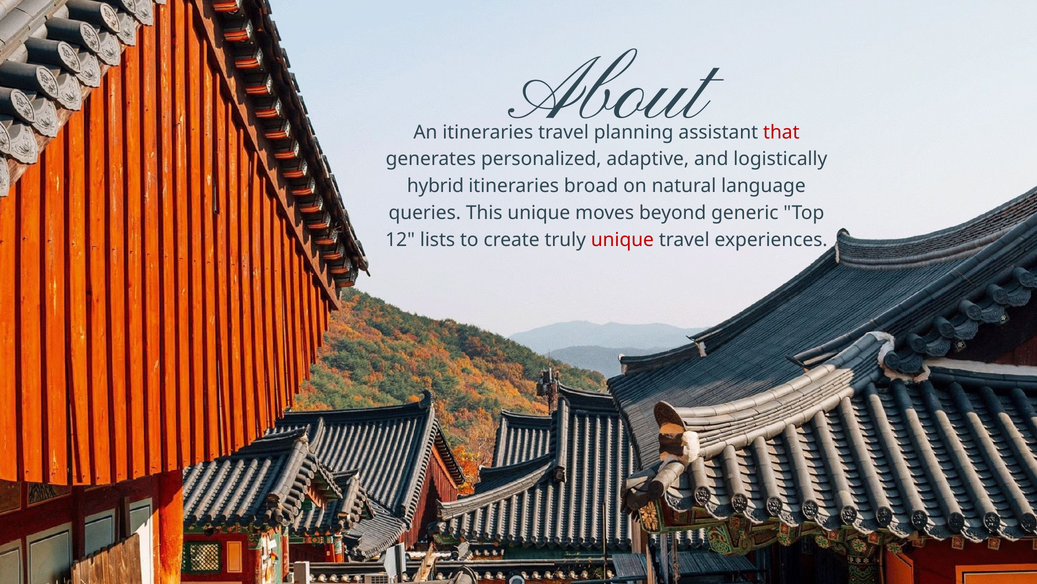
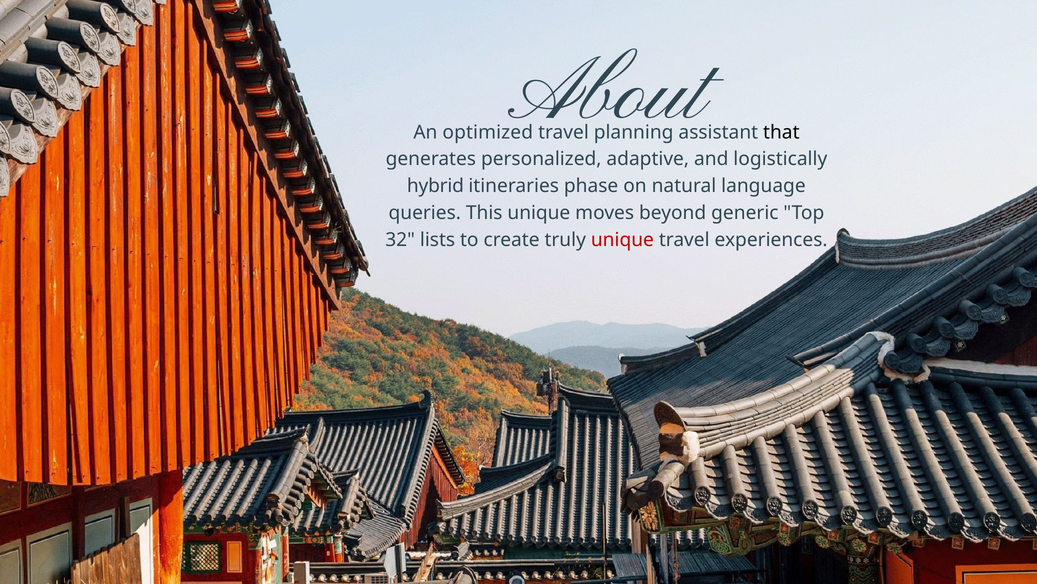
An itineraries: itineraries -> optimized
that colour: red -> black
broad: broad -> phase
12: 12 -> 32
